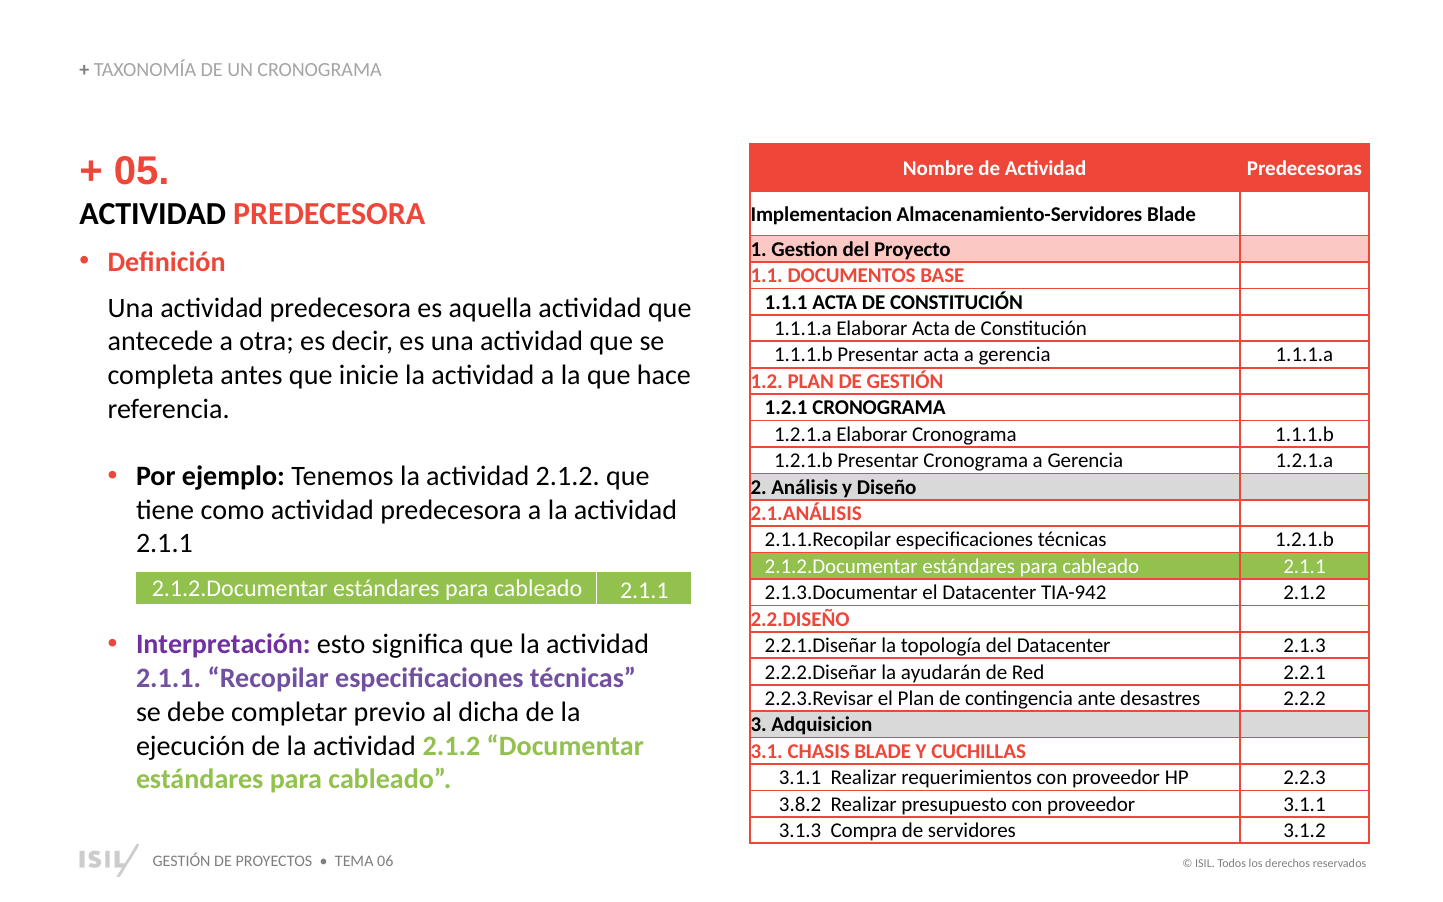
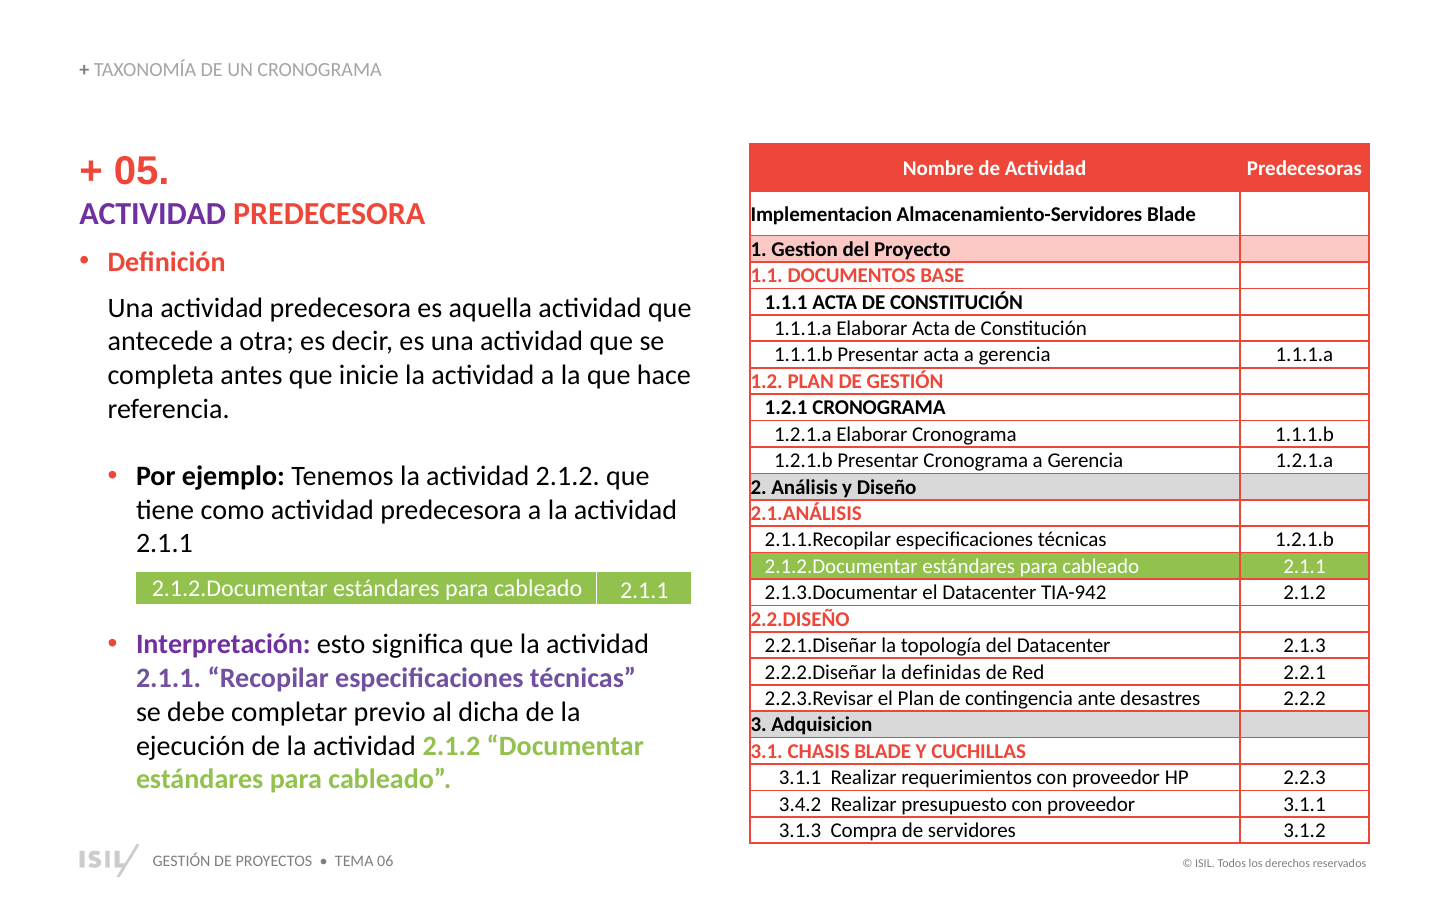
ACTIVIDAD at (153, 214) colour: black -> purple
ayudarán: ayudarán -> definidas
3.8.2: 3.8.2 -> 3.4.2
